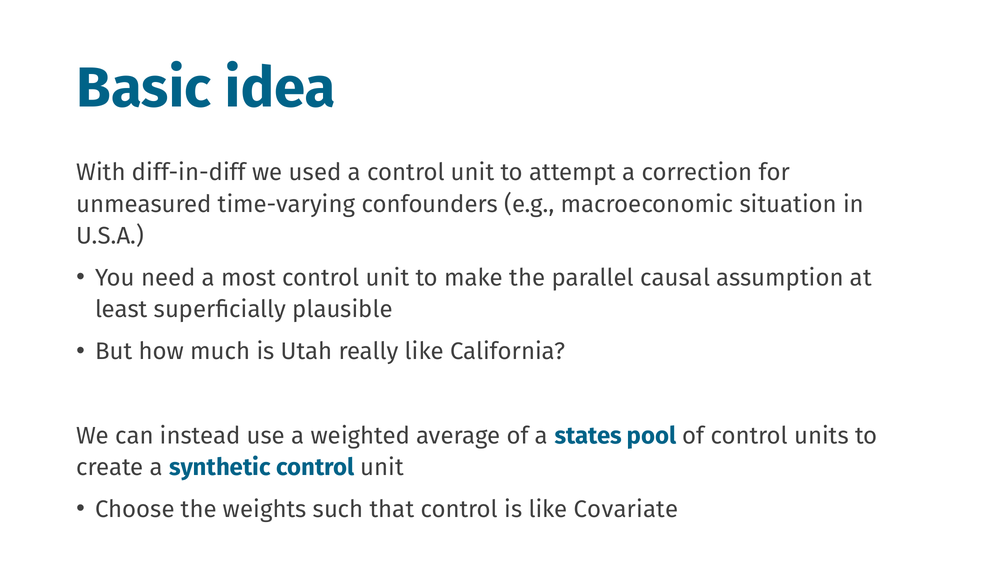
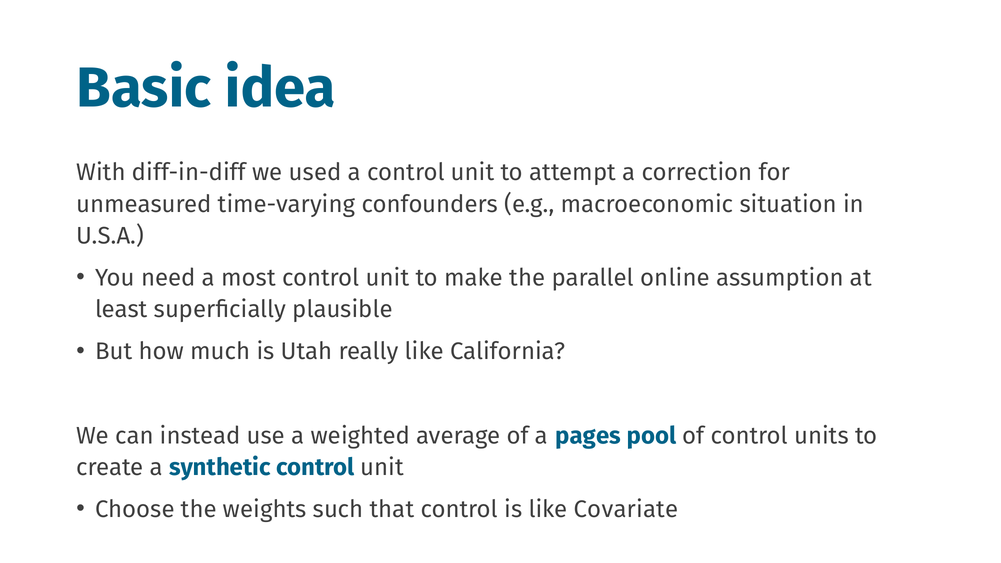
causal: causal -> online
states: states -> pages
